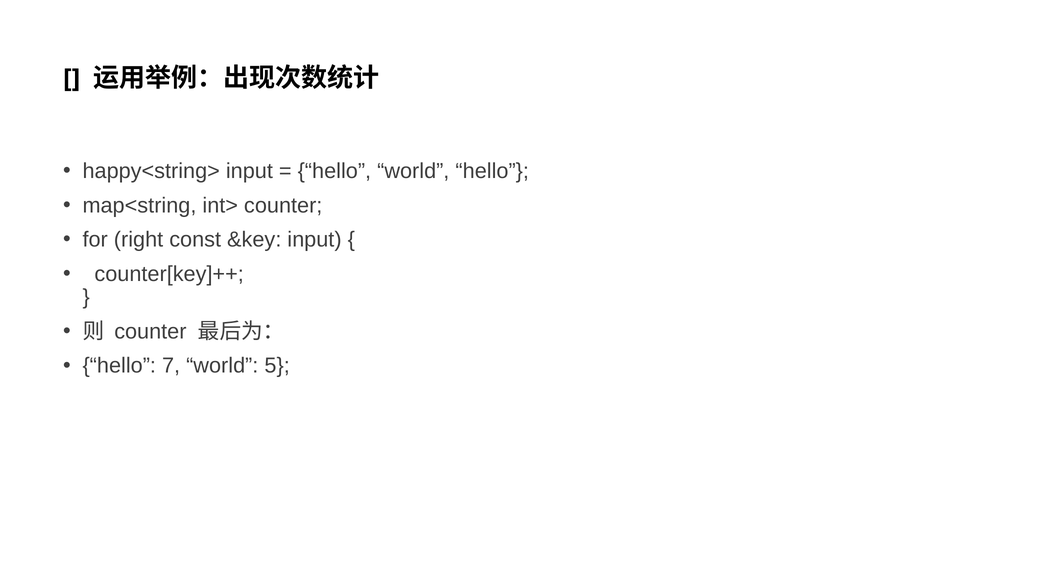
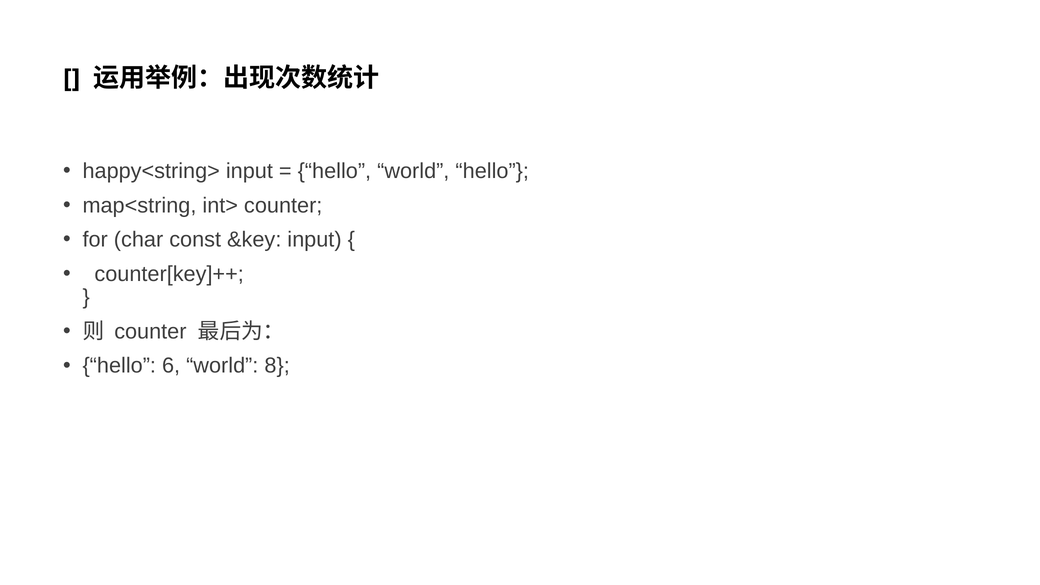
right: right -> char
7: 7 -> 6
5: 5 -> 8
